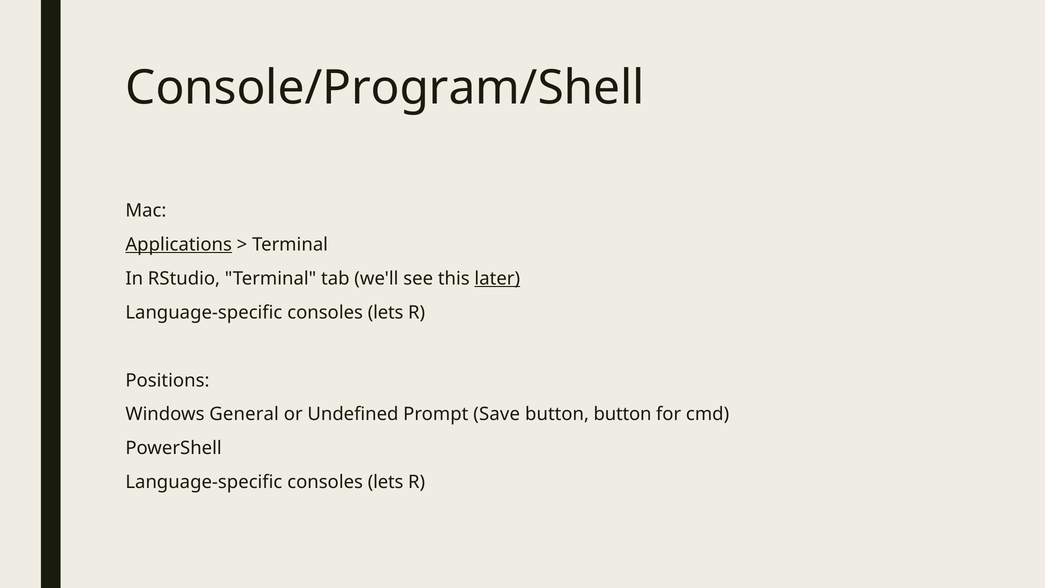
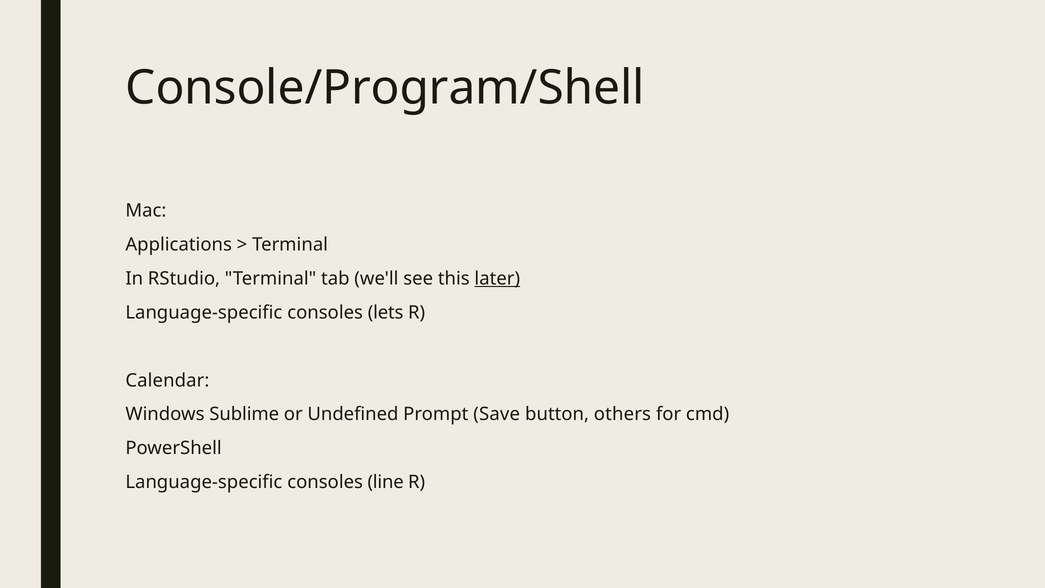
Applications underline: present -> none
Positions: Positions -> Calendar
General: General -> Sublime
button button: button -> others
lets at (386, 482): lets -> line
